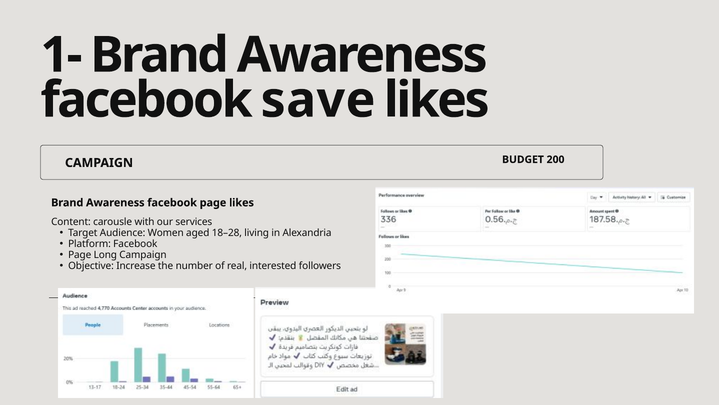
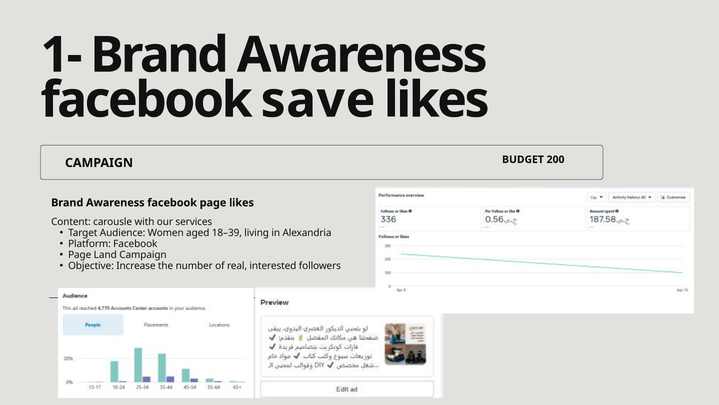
18–28: 18–28 -> 18–39
Long: Long -> Land
